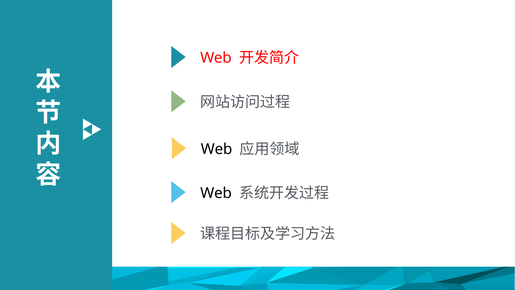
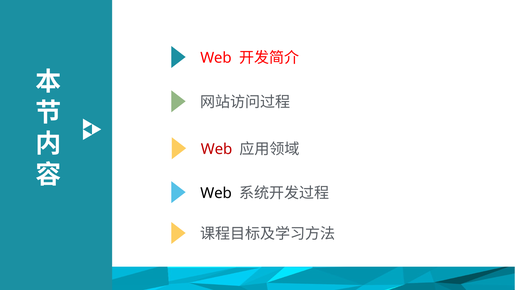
Web at (217, 149) colour: black -> red
